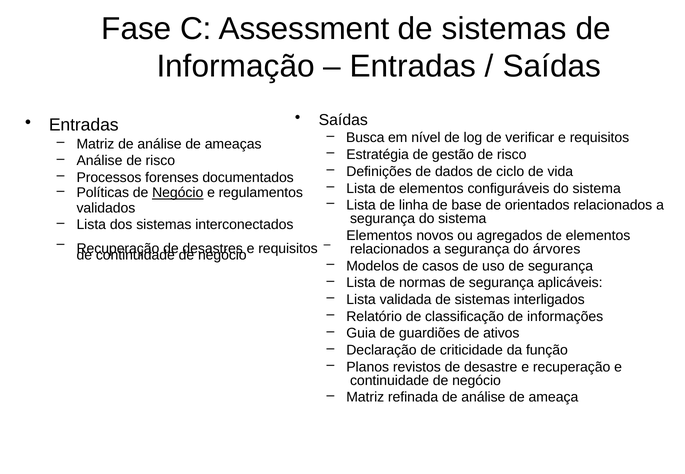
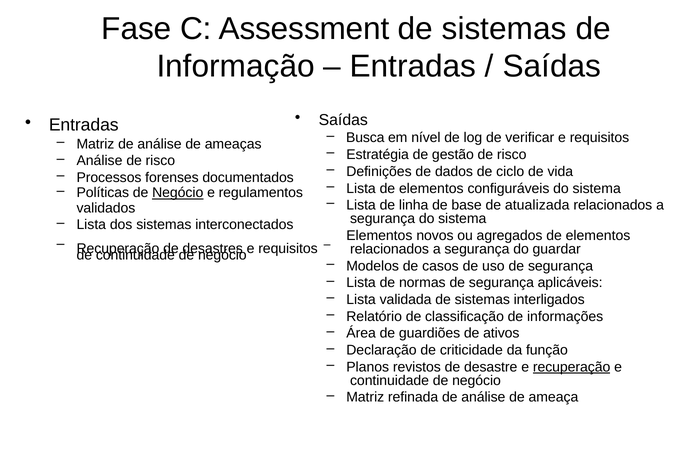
orientados: orientados -> atualizada
árvores: árvores -> guardar
Guia: Guia -> Área
recuperação at (572, 367) underline: none -> present
